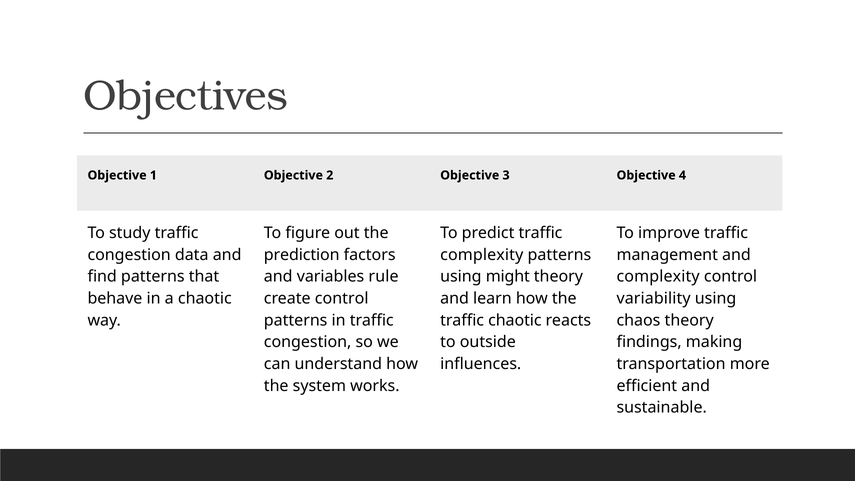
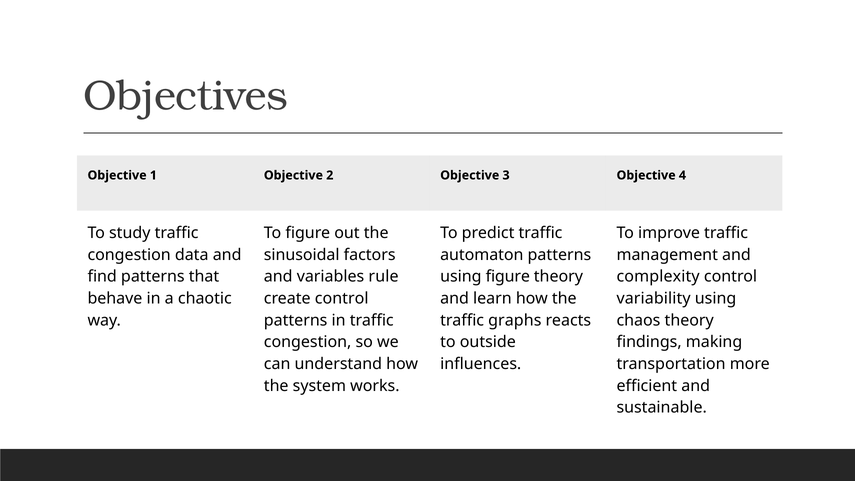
prediction: prediction -> sinusoidal
complexity at (482, 255): complexity -> automaton
using might: might -> figure
traffic chaotic: chaotic -> graphs
